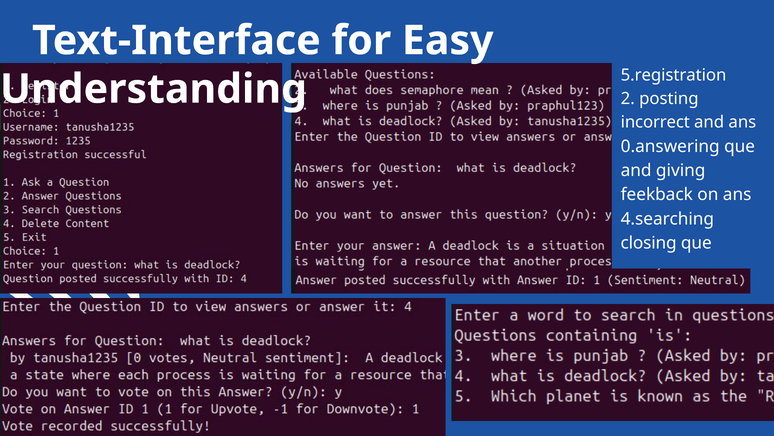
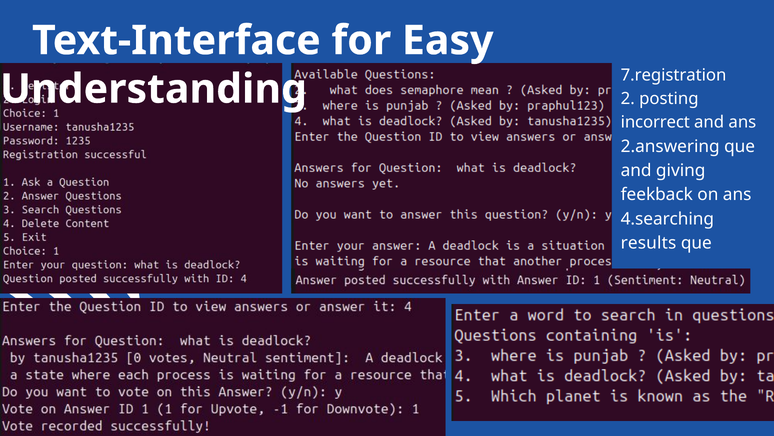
5.registration: 5.registration -> 7.registration
0.answering: 0.answering -> 2.answering
closing: closing -> results
